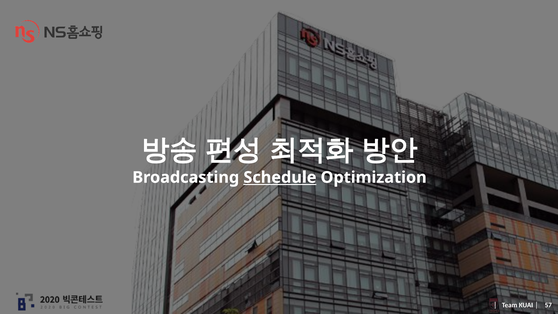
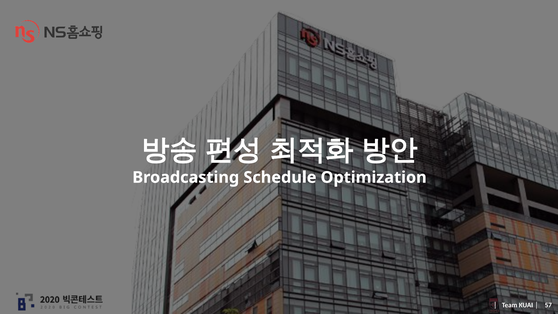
Schedule underline: present -> none
